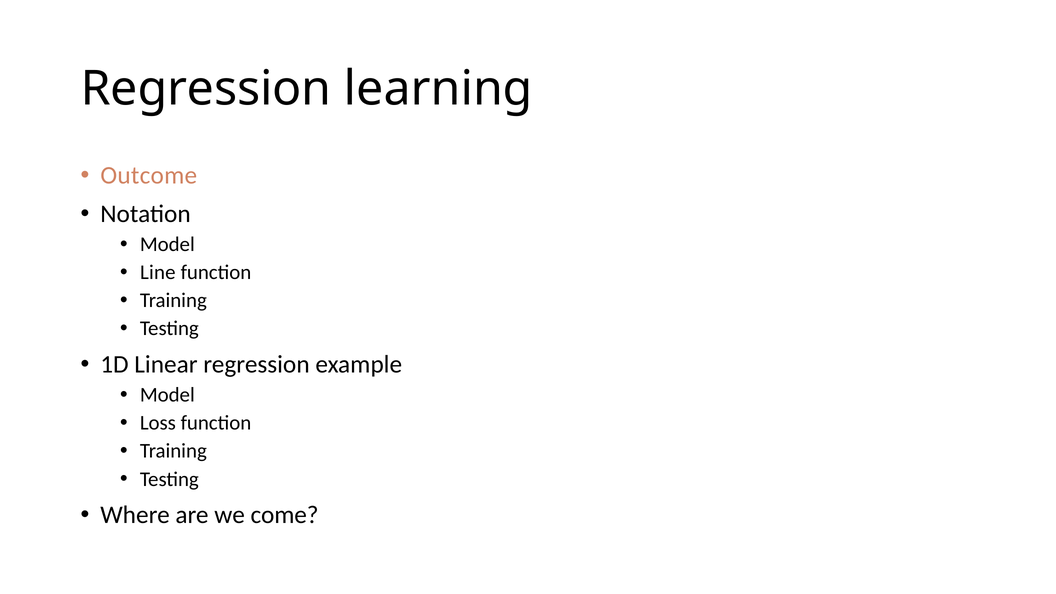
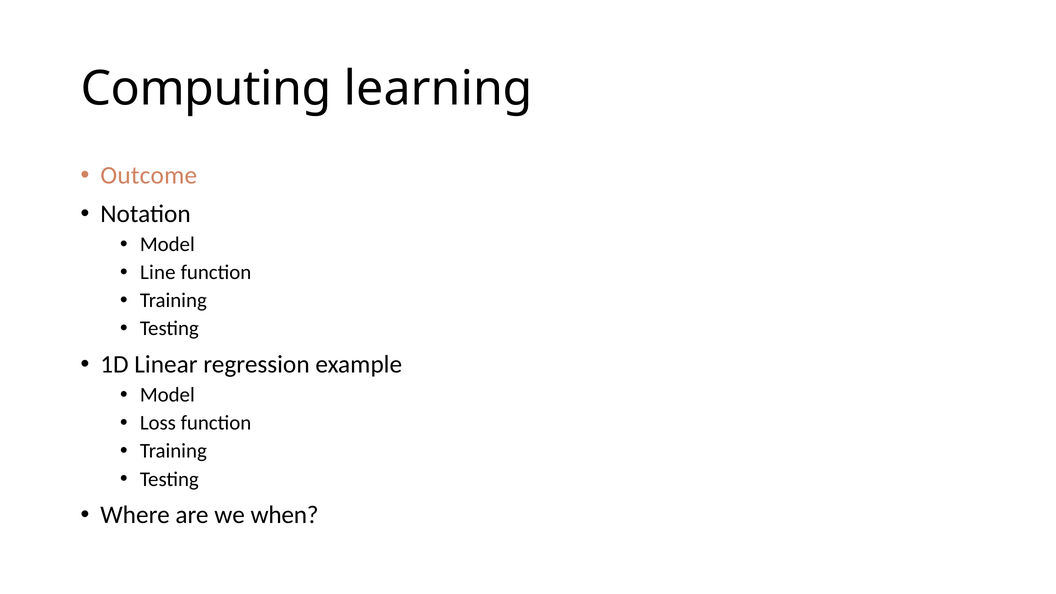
Regression at (206, 89): Regression -> Computing
come: come -> when
